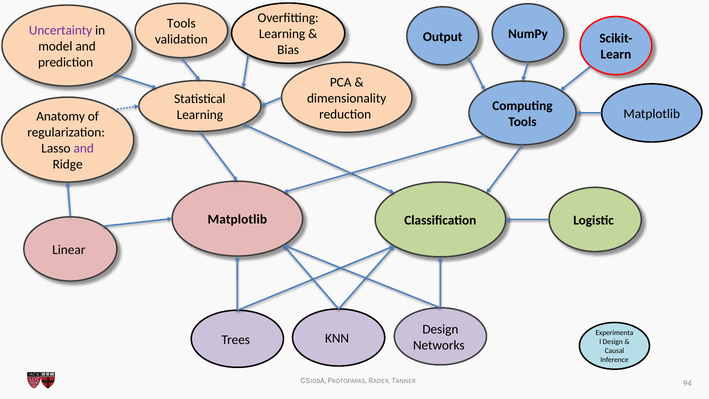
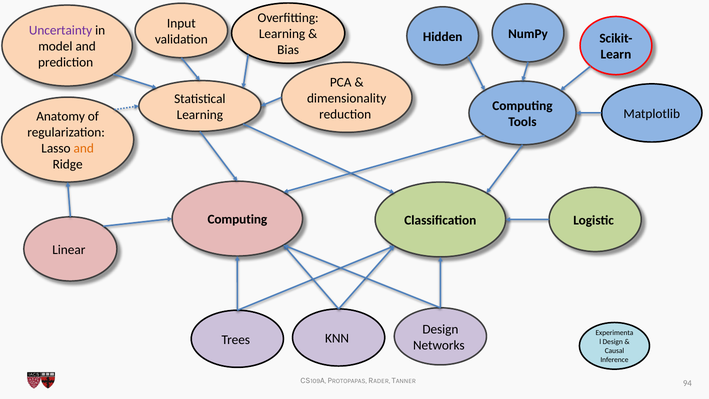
Tools at (181, 23): Tools -> Input
Output: Output -> Hidden
and at (84, 148) colour: purple -> orange
Matplotlib at (237, 219): Matplotlib -> Computing
